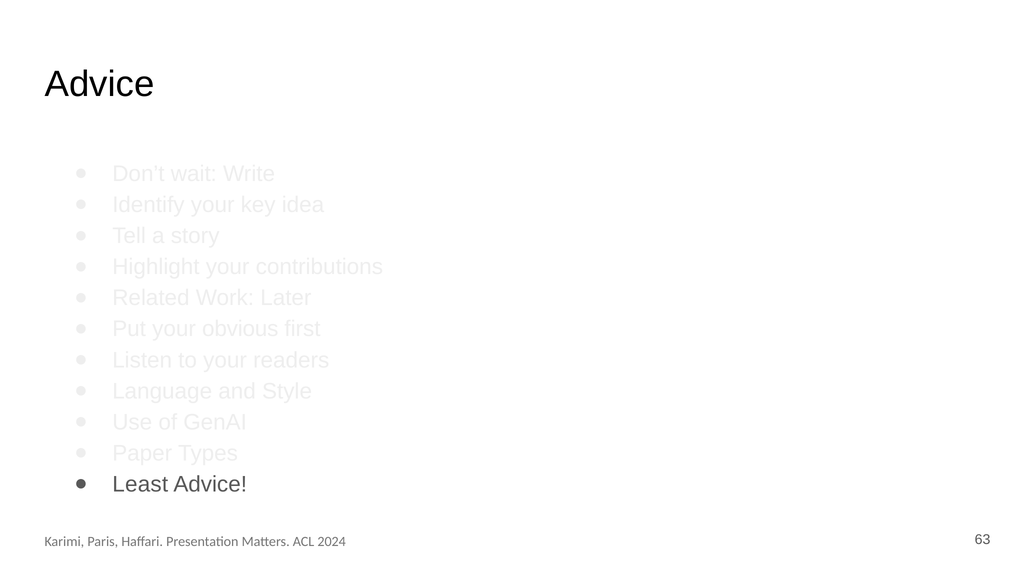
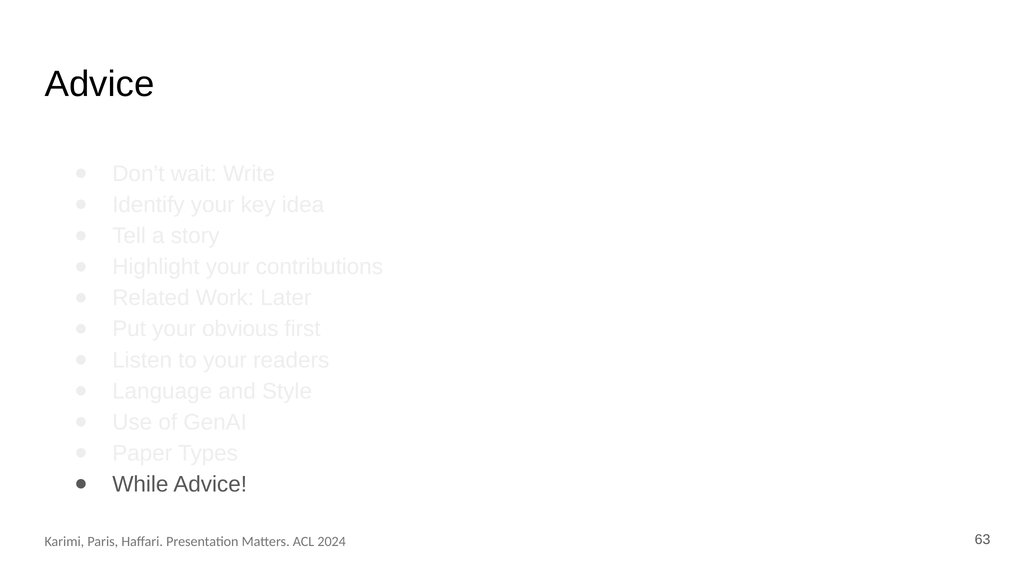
Least: Least -> While
